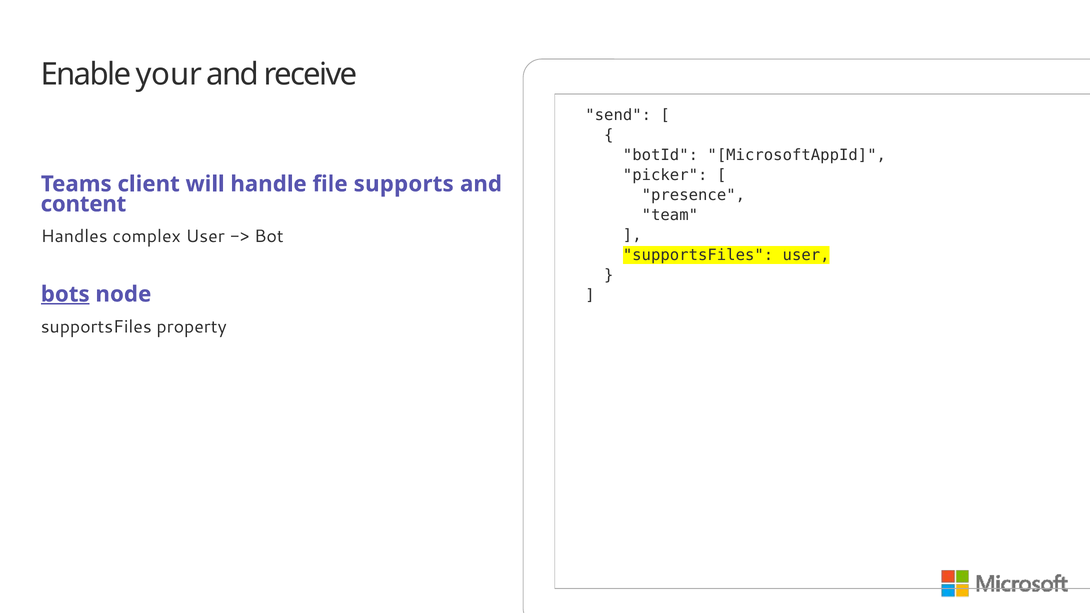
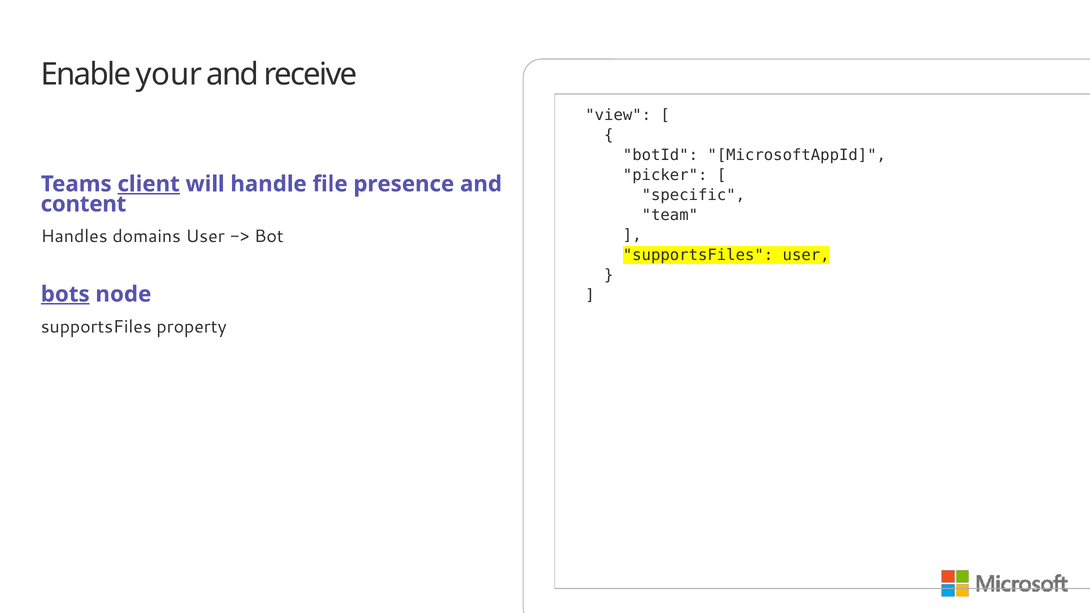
send: send -> view
client underline: none -> present
supports: supports -> presence
presence: presence -> specific
complex: complex -> domains
